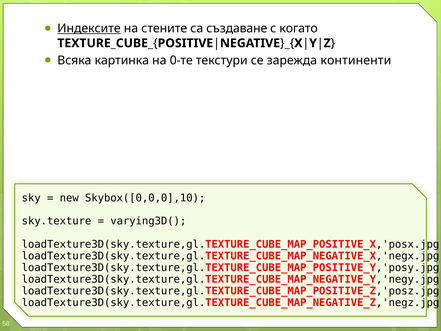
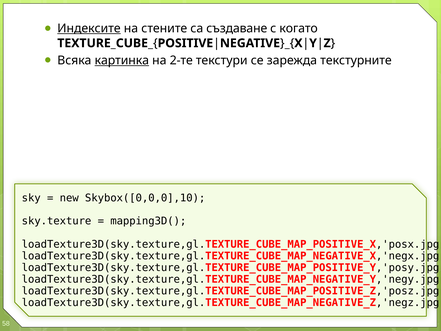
картинка underline: none -> present
0-те: 0-те -> 2-те
континенти: континенти -> текстурните
varying3D(: varying3D( -> mapping3D(
